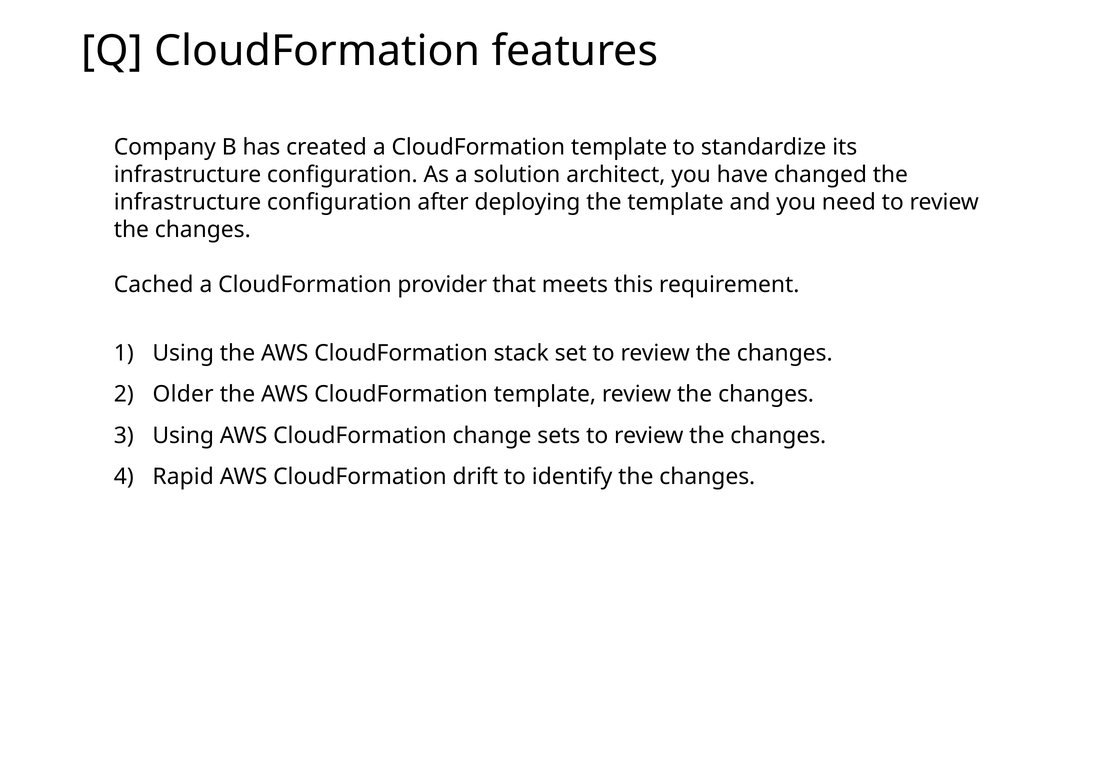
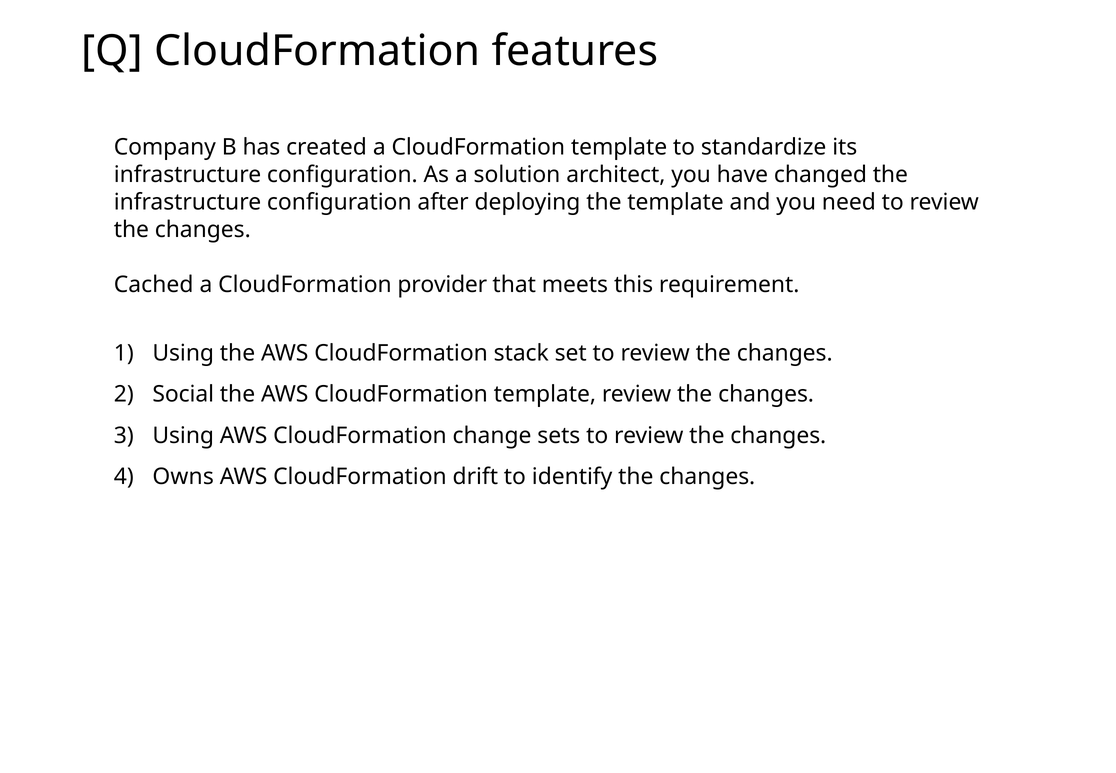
Older: Older -> Social
Rapid: Rapid -> Owns
